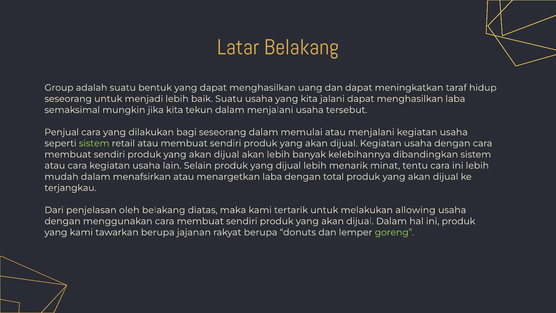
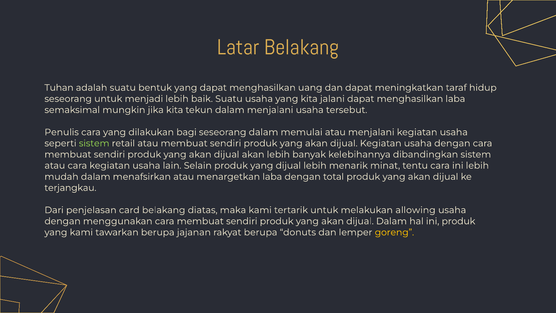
Group: Group -> Tuhan
Penjual: Penjual -> Penulis
oleh: oleh -> card
goreng colour: light green -> yellow
